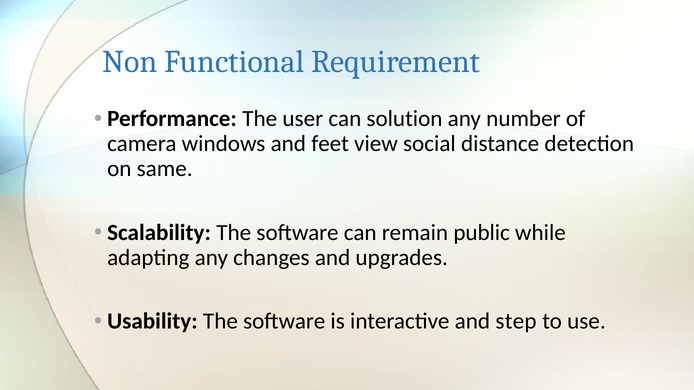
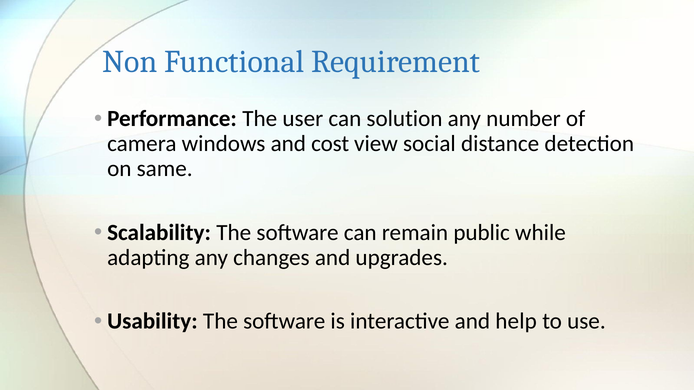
feet: feet -> cost
step: step -> help
